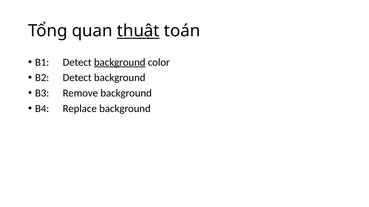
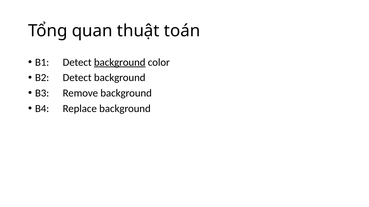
thuật underline: present -> none
